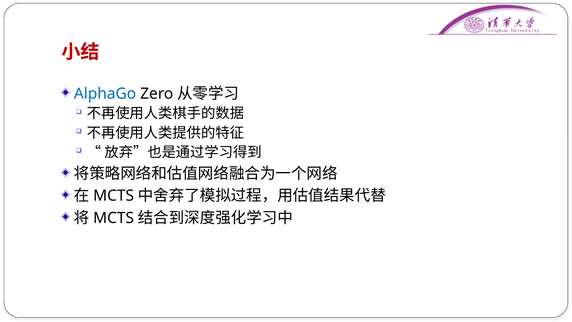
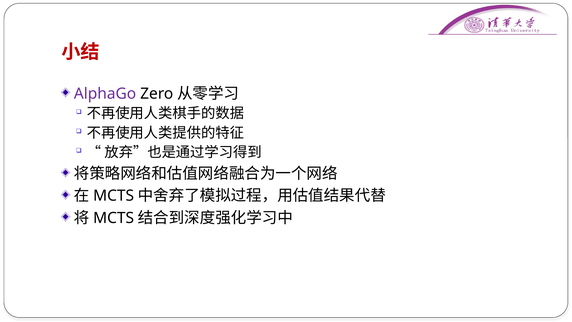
AlphaGo colour: blue -> purple
